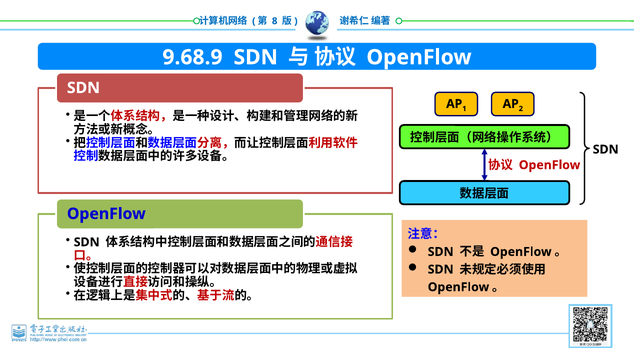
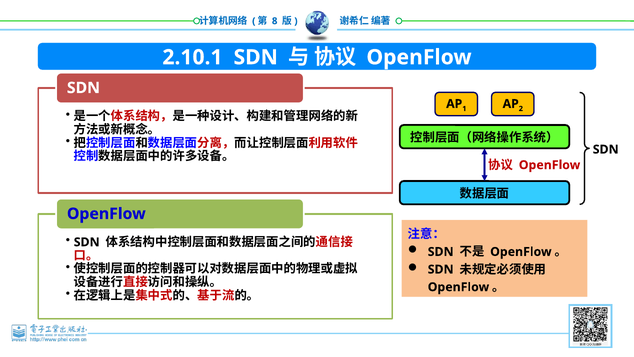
9.68.9: 9.68.9 -> 2.10.1
